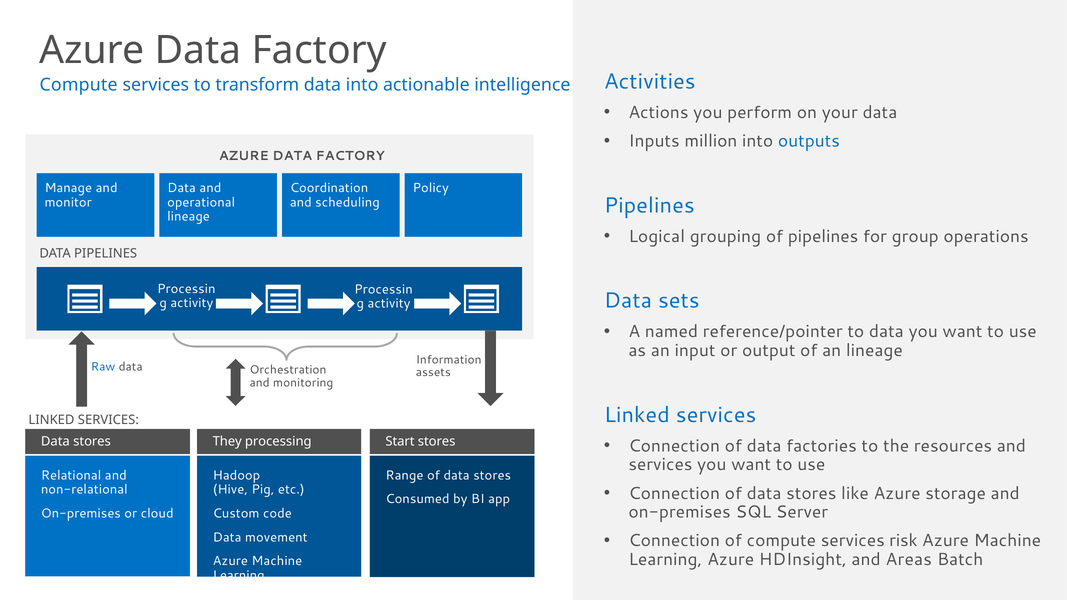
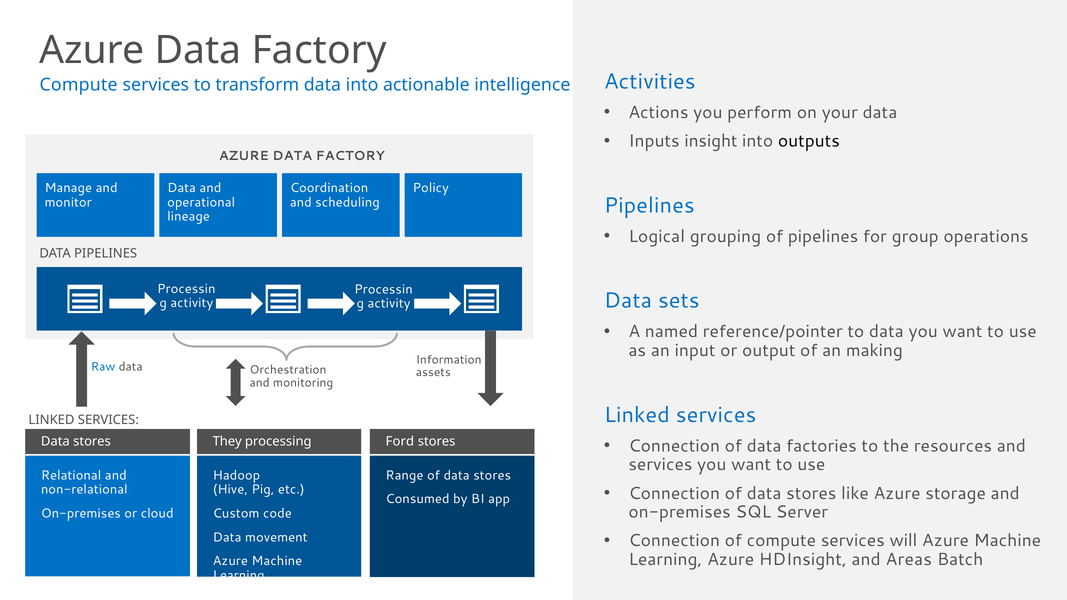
million: million -> insight
outputs colour: blue -> black
an lineage: lineage -> making
Start: Start -> Ford
risk: risk -> will
